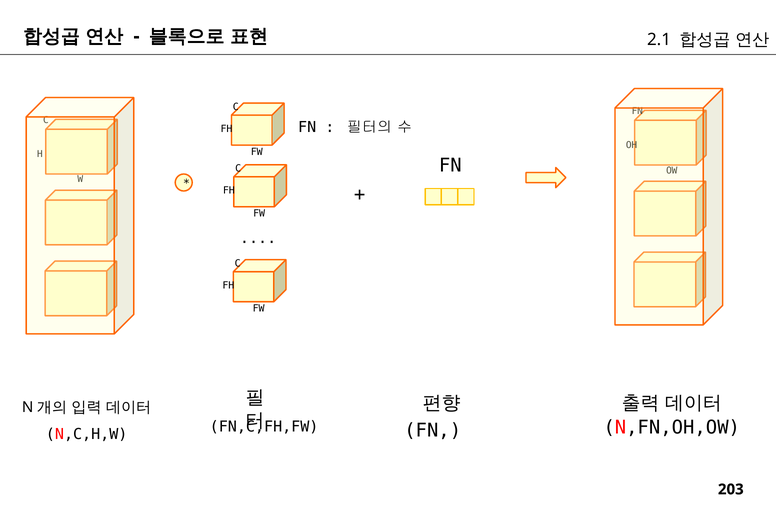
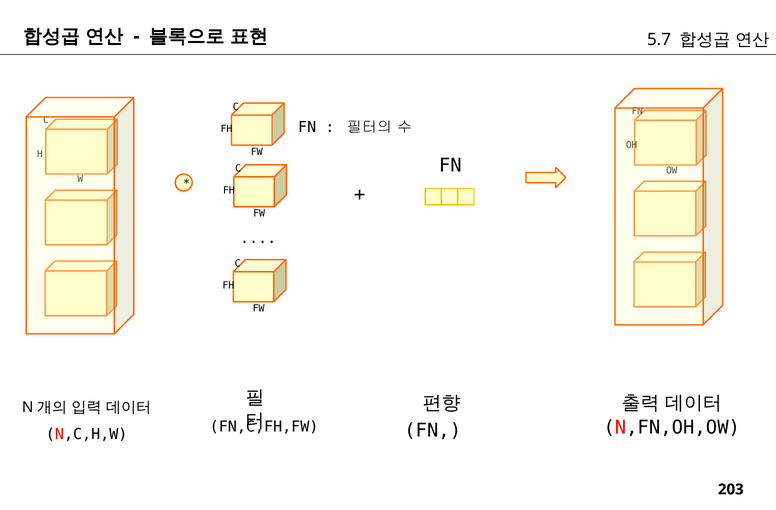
2.1: 2.1 -> 5.7
